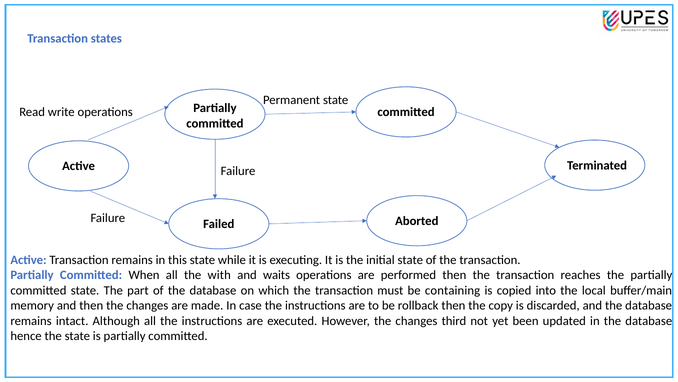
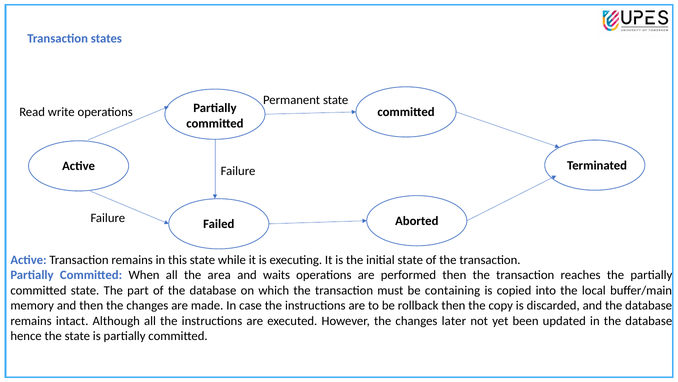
with: with -> area
third: third -> later
